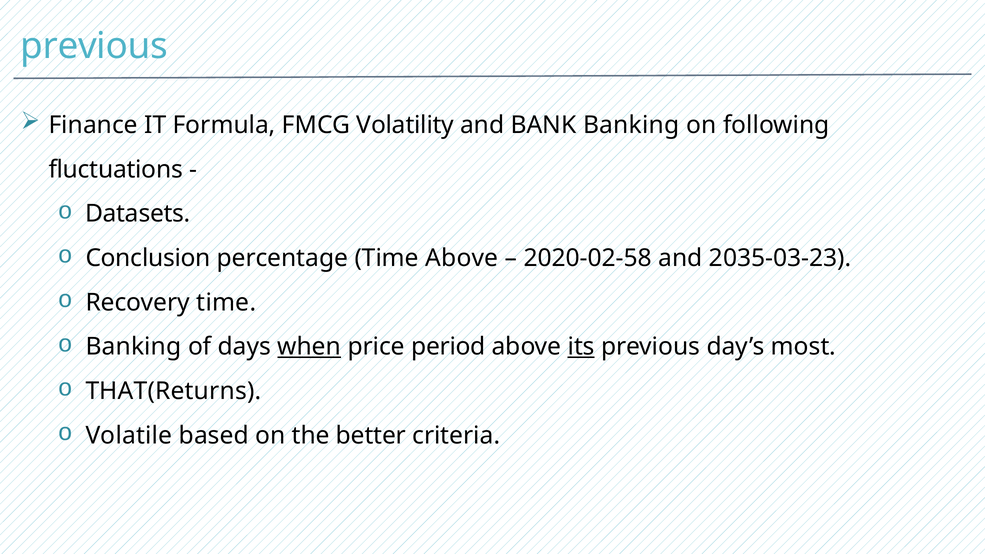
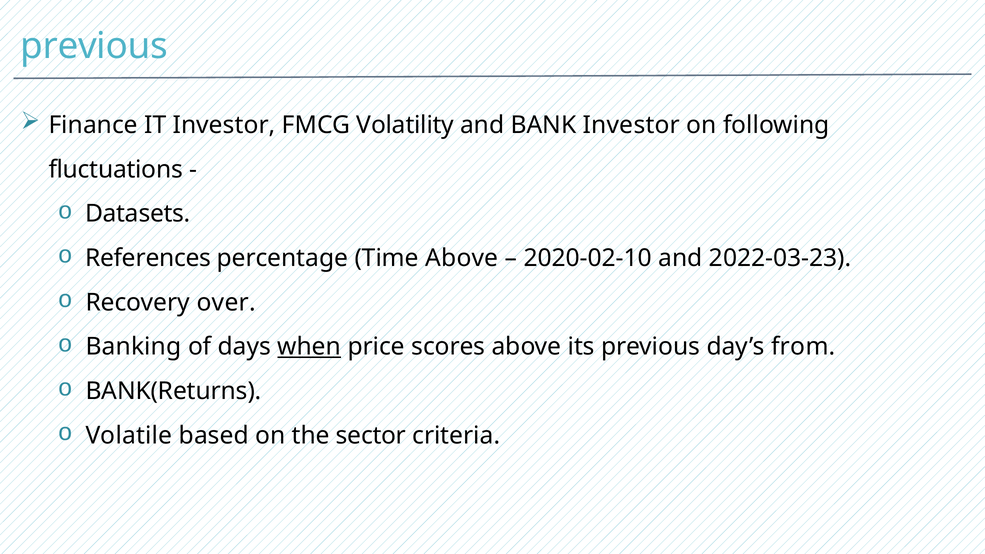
IT Formula: Formula -> Investor
BANK Banking: Banking -> Investor
Conclusion: Conclusion -> References
2020-02-58: 2020-02-58 -> 2020-02-10
2035-03-23: 2035-03-23 -> 2022-03-23
Recovery time: time -> over
period: period -> scores
its underline: present -> none
most: most -> from
THAT(Returns: THAT(Returns -> BANK(Returns
better: better -> sector
